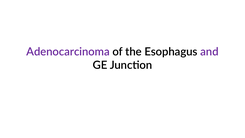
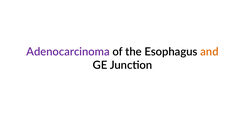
and colour: purple -> orange
